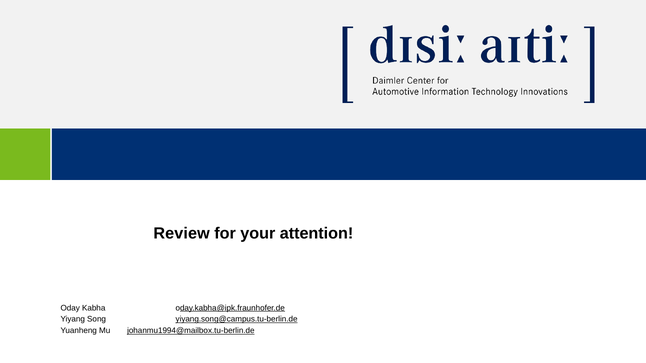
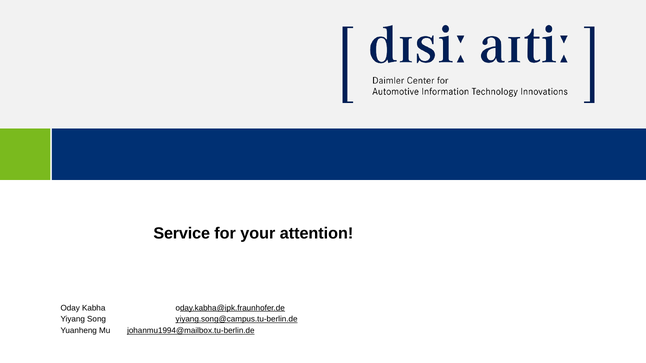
Review: Review -> Service
